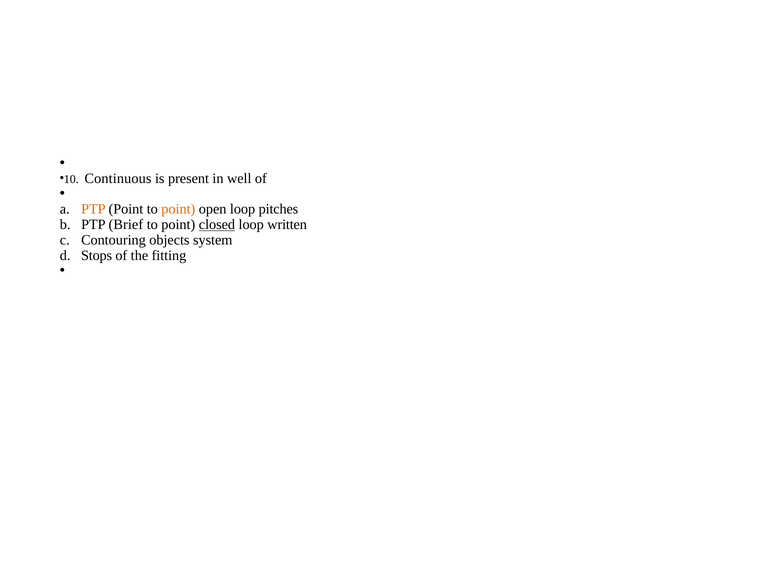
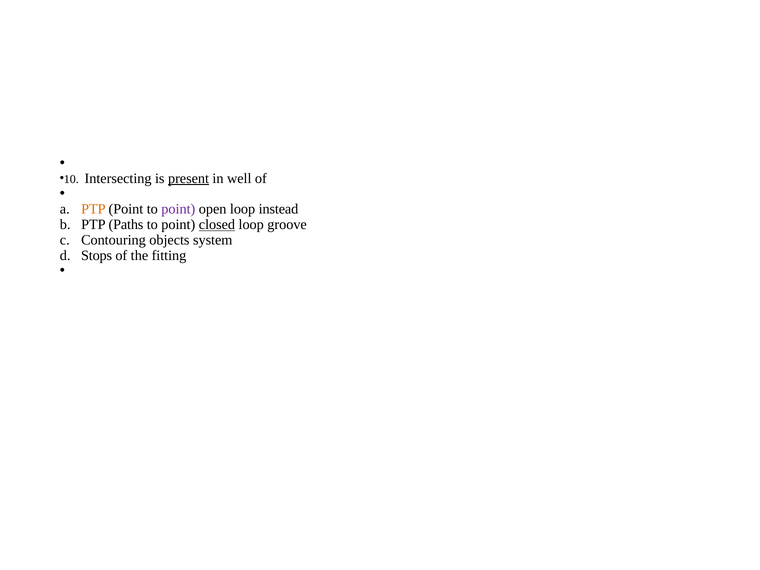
Continuous: Continuous -> Intersecting
present underline: none -> present
point at (178, 209) colour: orange -> purple
pitches: pitches -> instead
Brief: Brief -> Paths
written: written -> groove
